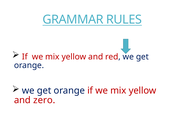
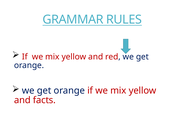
zero: zero -> facts
